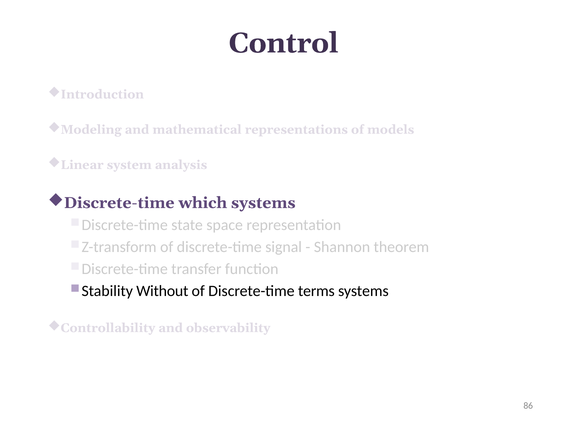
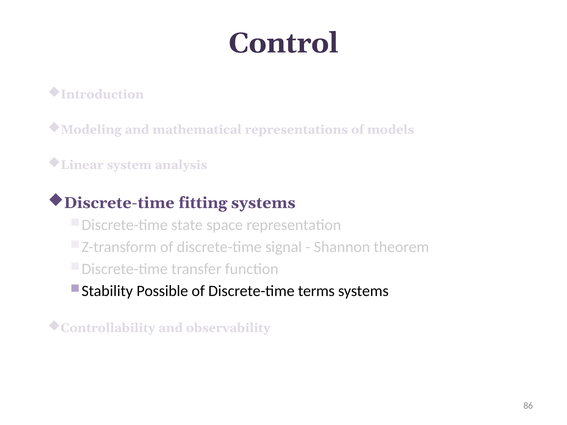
which: which -> fitting
Without: Without -> Possible
